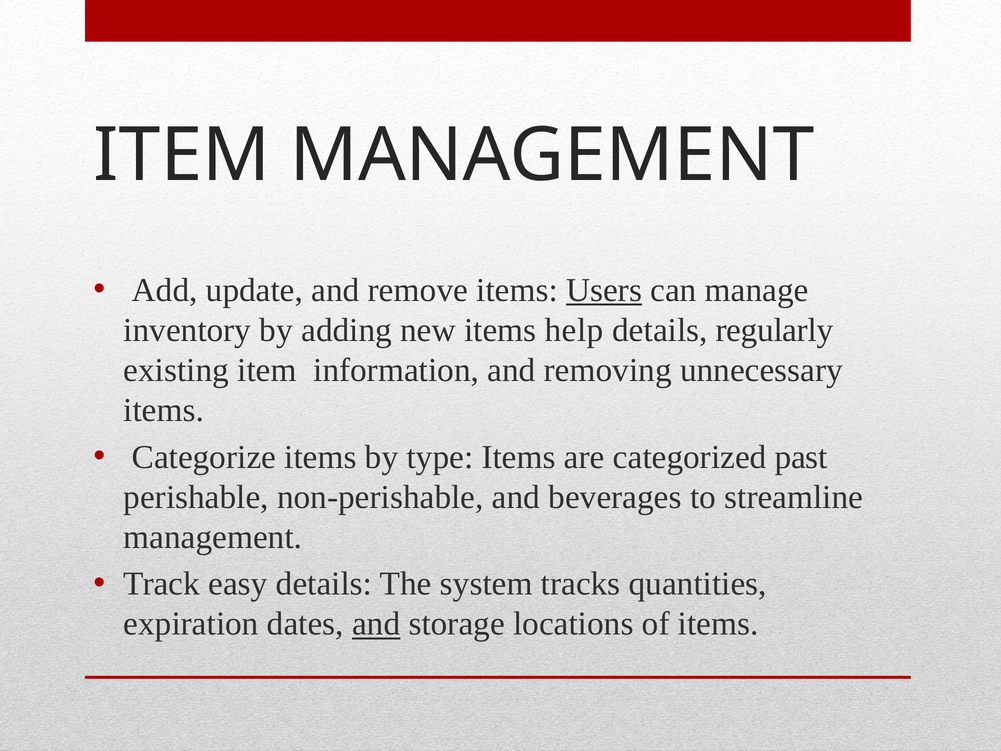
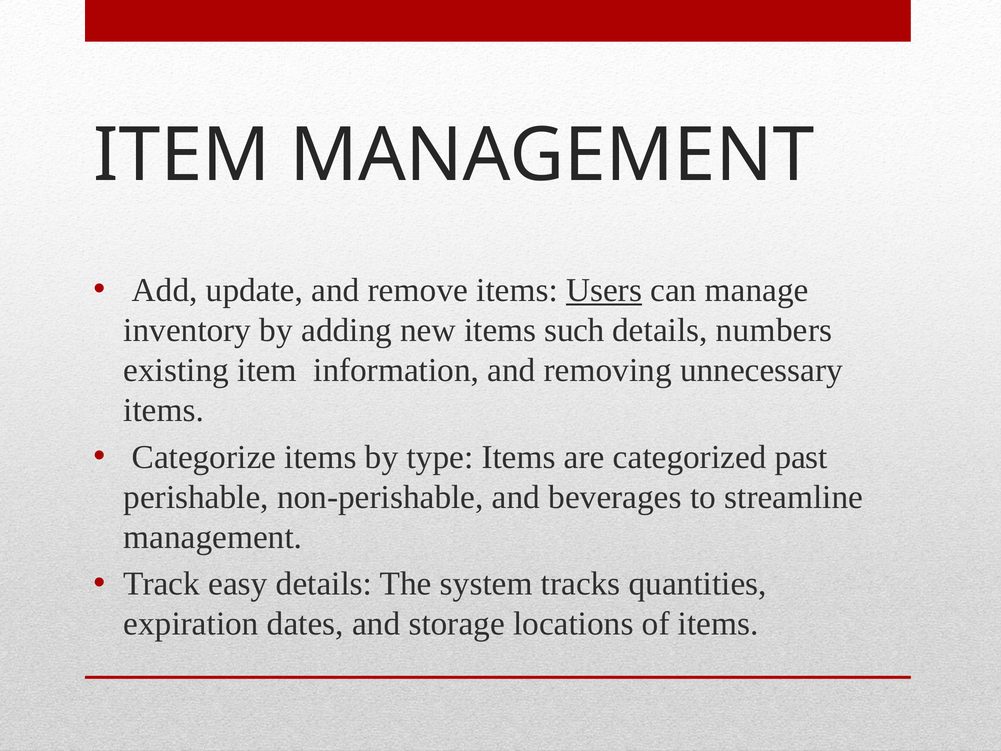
help: help -> such
regularly: regularly -> numbers
and at (376, 624) underline: present -> none
